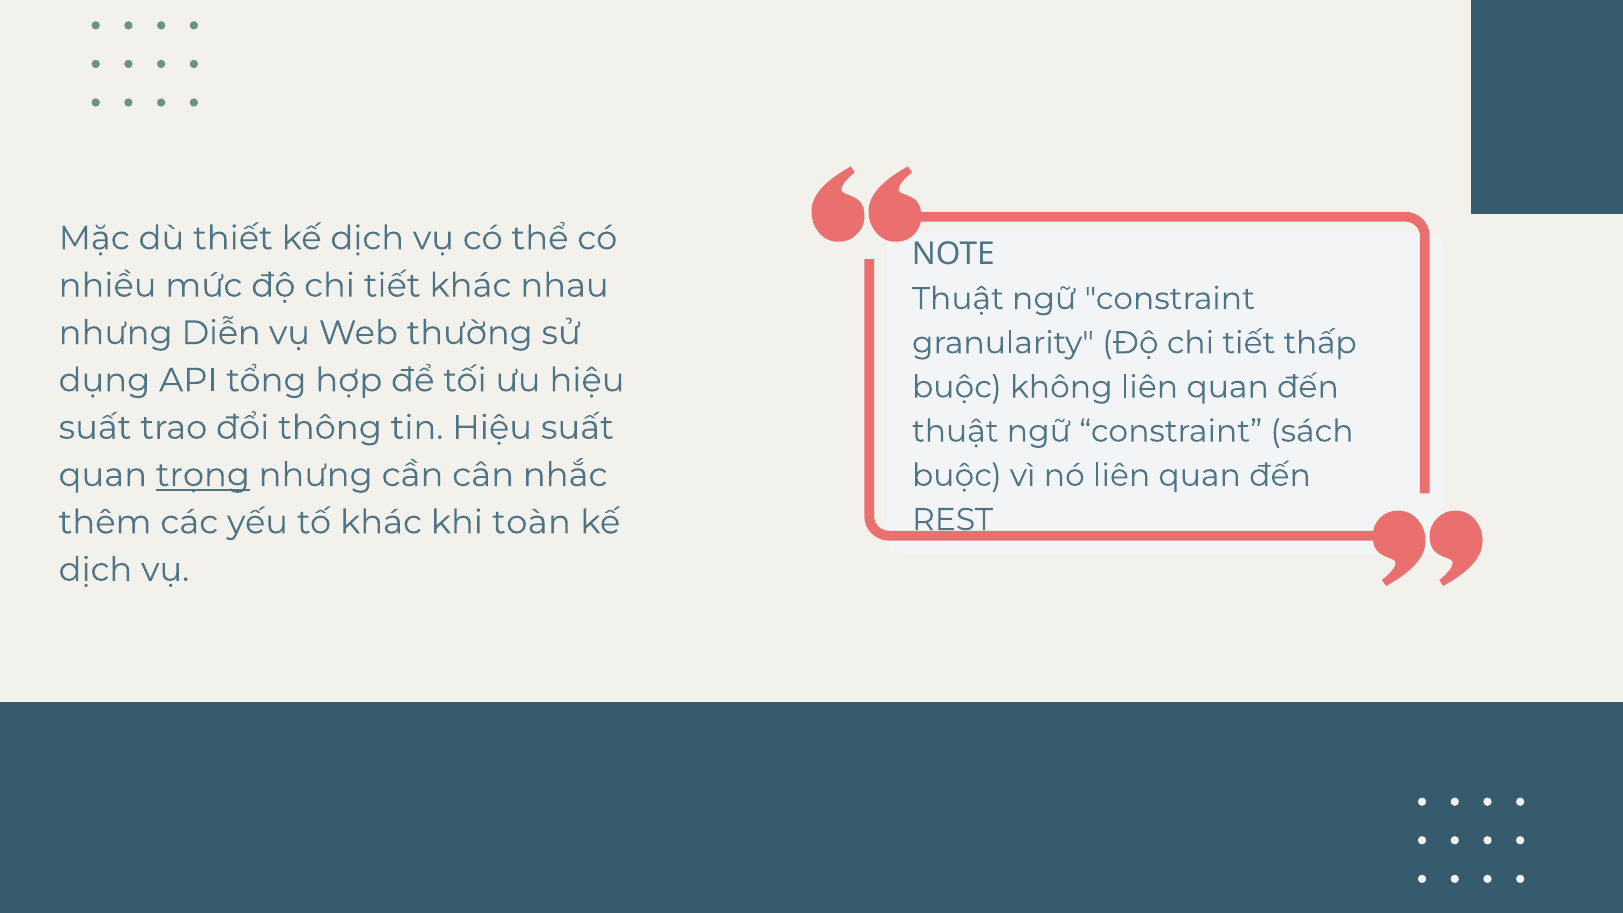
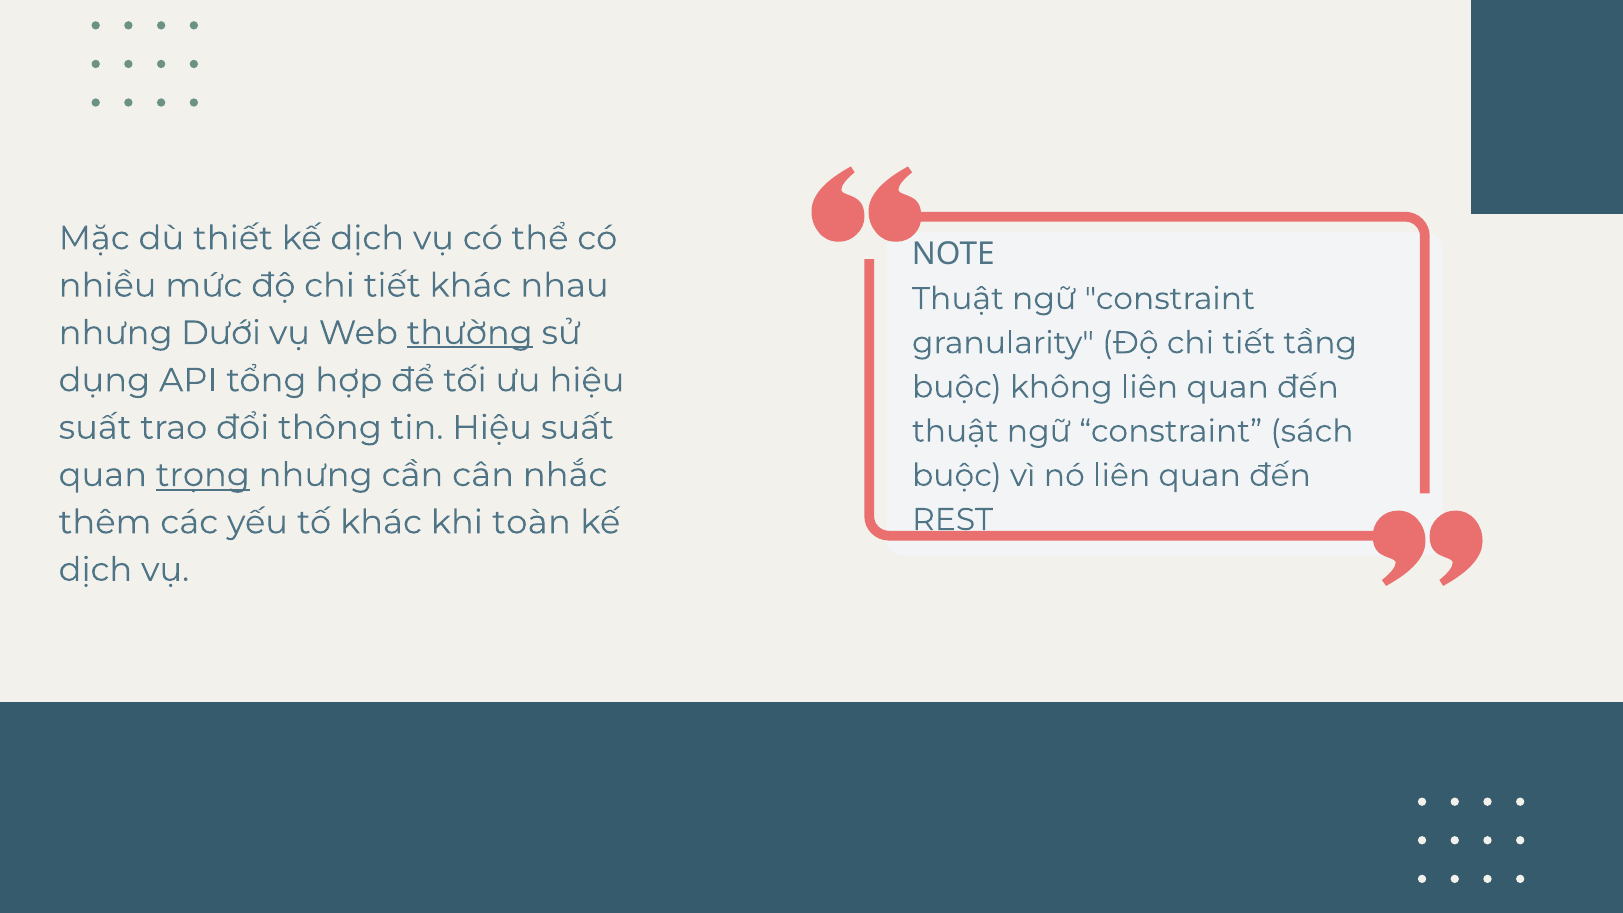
Diễn: Diễn -> Dưới
thường underline: none -> present
thấp: thấp -> tầng
